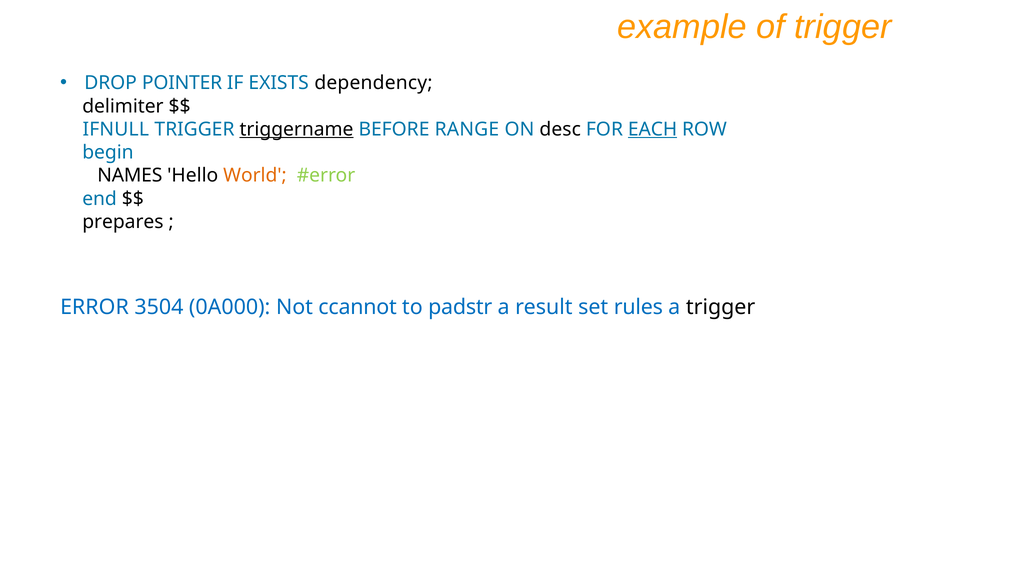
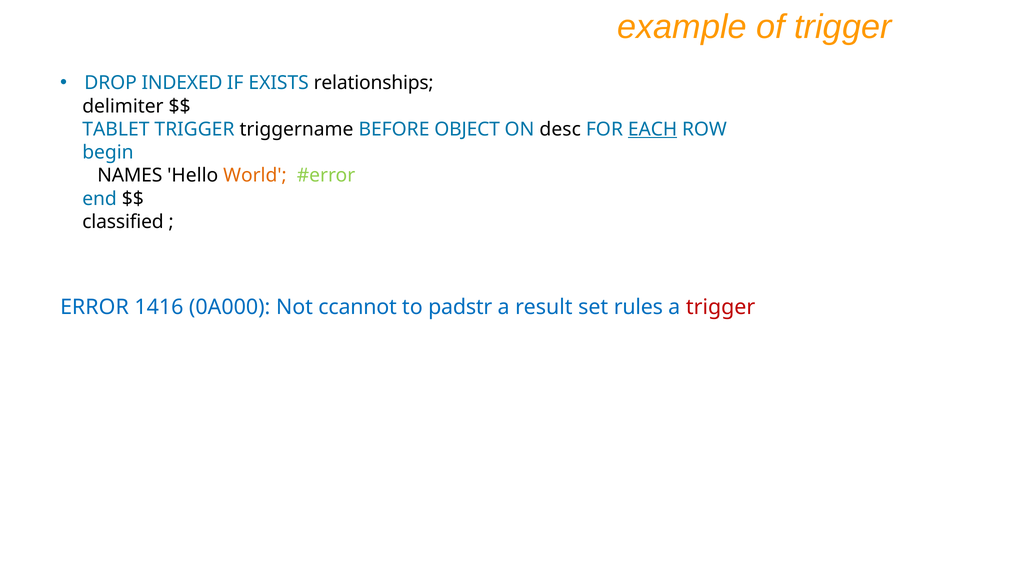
POINTER: POINTER -> INDEXED
dependency: dependency -> relationships
IFNULL: IFNULL -> TABLET
triggername underline: present -> none
RANGE: RANGE -> OBJECT
prepares: prepares -> classified
3504: 3504 -> 1416
trigger at (721, 307) colour: black -> red
